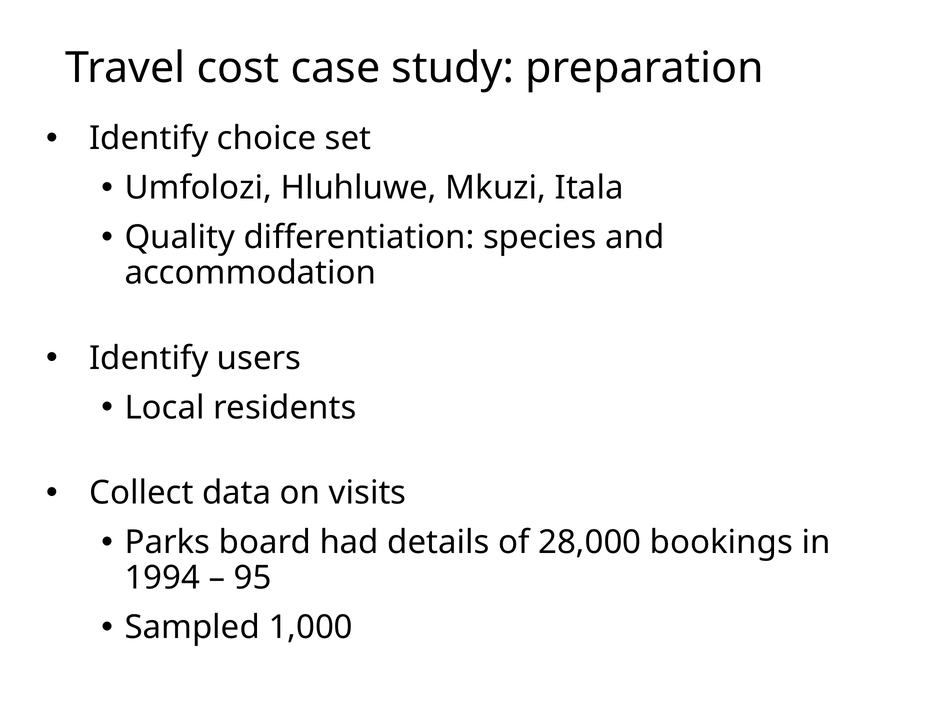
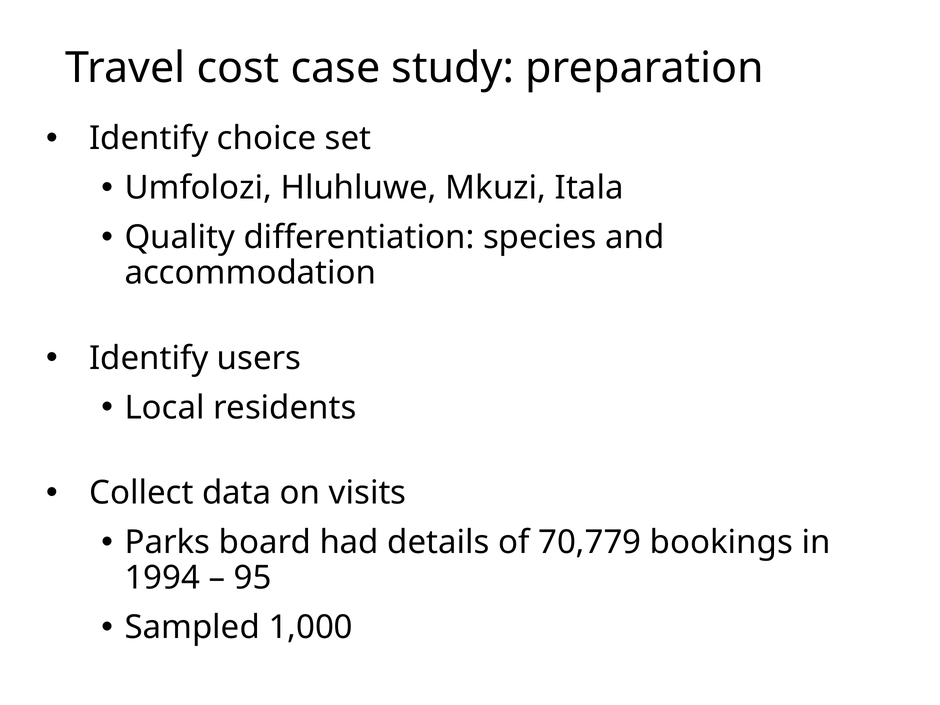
28,000: 28,000 -> 70,779
